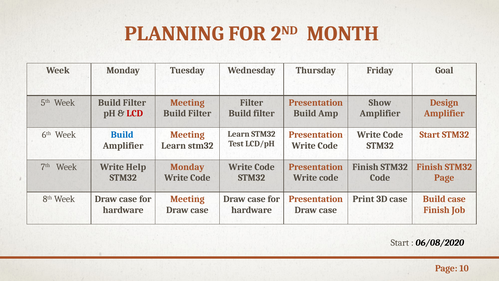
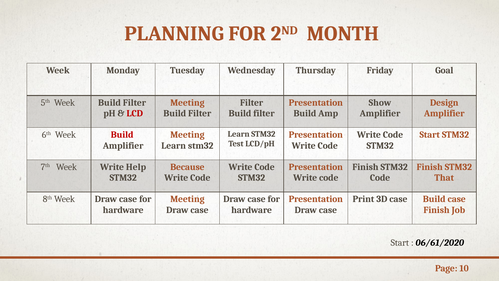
Build at (122, 135) colour: blue -> red
Monday at (187, 167): Monday -> Because
Page at (444, 178): Page -> That
06/08/2020: 06/08/2020 -> 06/61/2020
